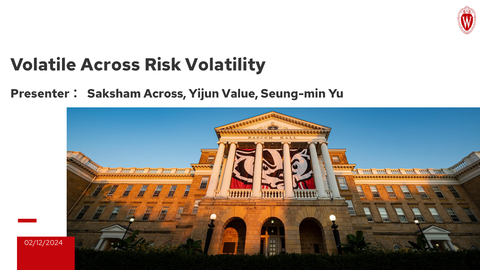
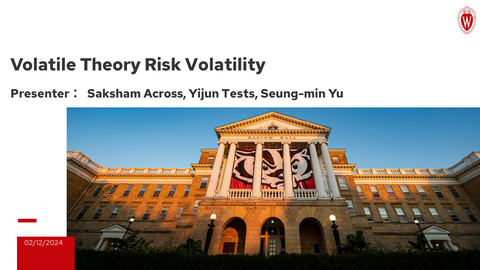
Volatile Across: Across -> Theory
Value: Value -> Tests
